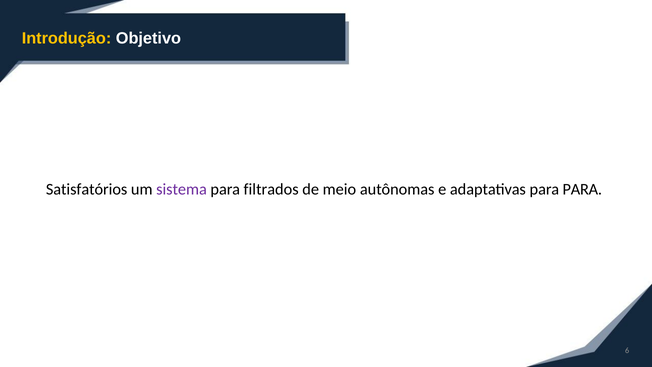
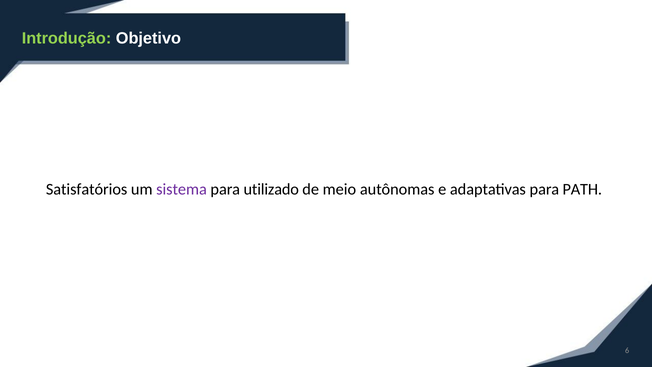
Introdução colour: yellow -> light green
filtrados: filtrados -> utilizado
para PARA: PARA -> PATH
